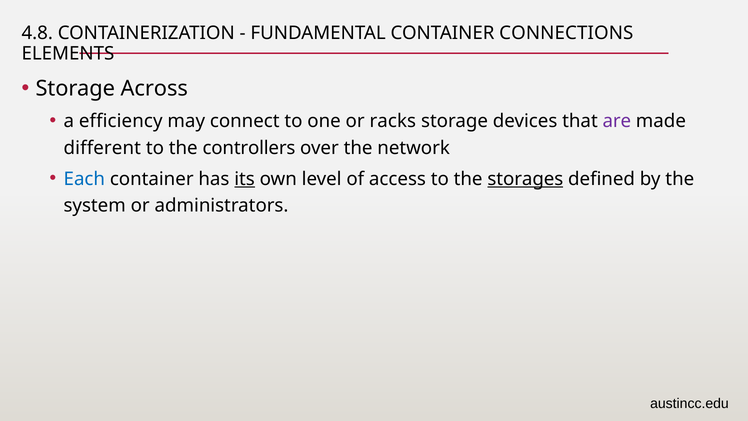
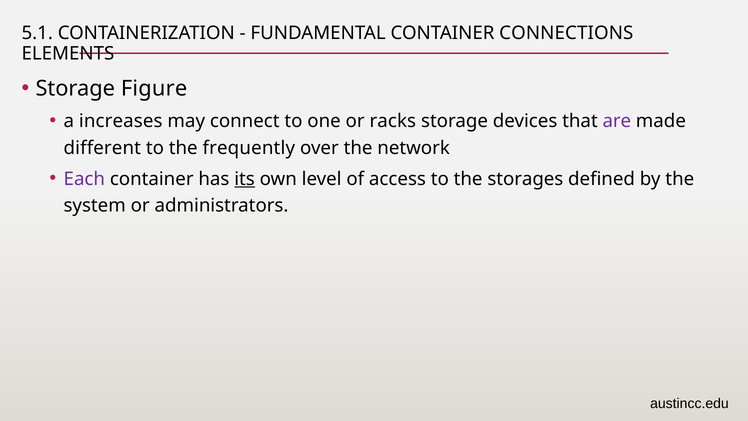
4.8: 4.8 -> 5.1
Across: Across -> Figure
efficiency: efficiency -> increases
controllers: controllers -> frequently
Each colour: blue -> purple
storages underline: present -> none
